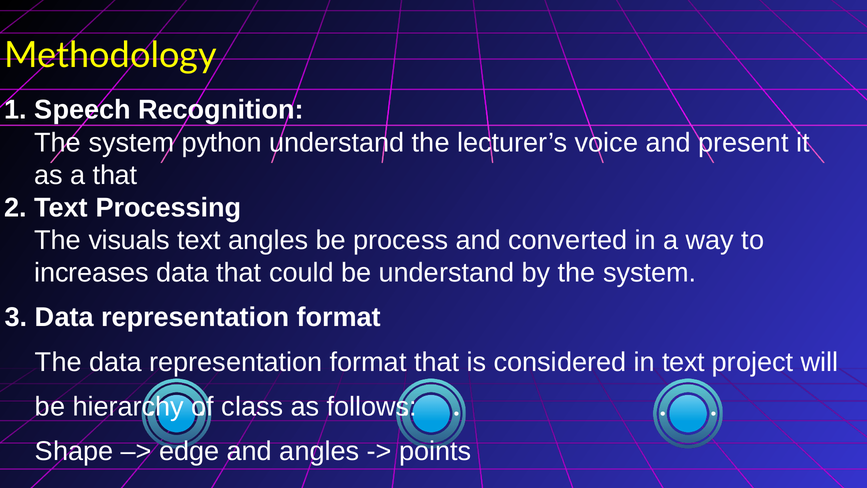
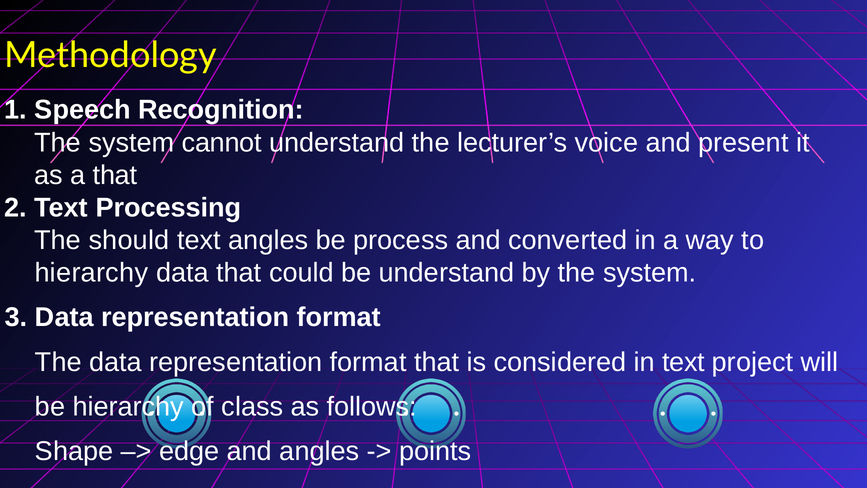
python: python -> cannot
visuals: visuals -> should
increases at (92, 273): increases -> hierarchy
